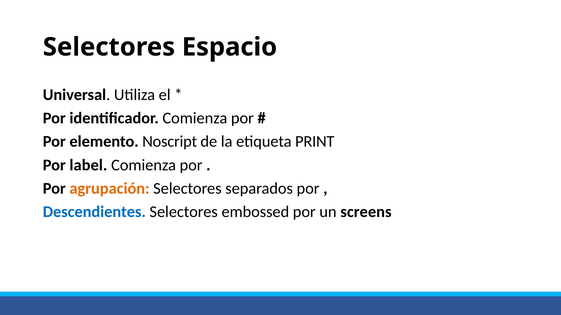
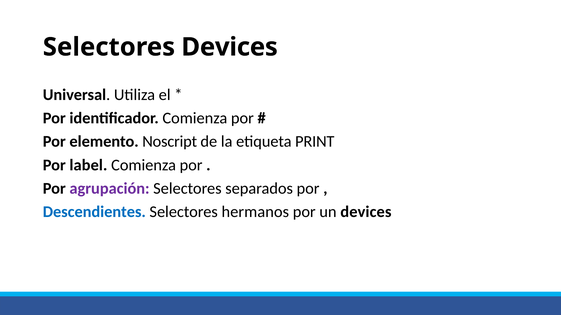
Selectores Espacio: Espacio -> Devices
agrupación colour: orange -> purple
embossed: embossed -> hermanos
un screens: screens -> devices
